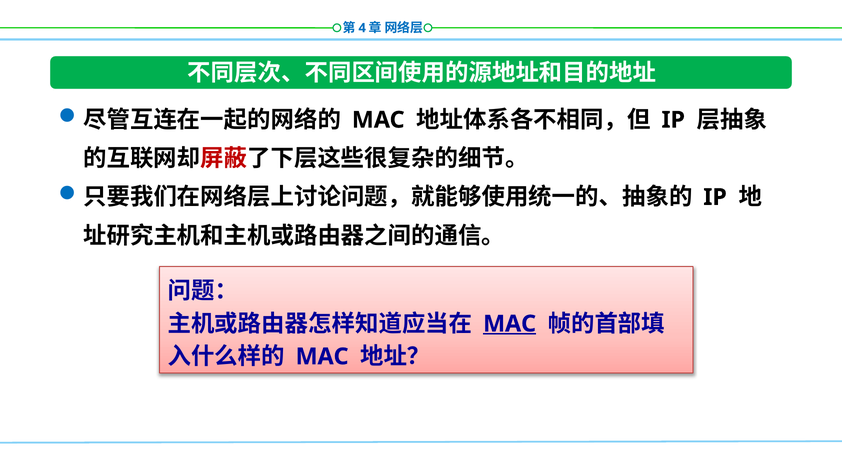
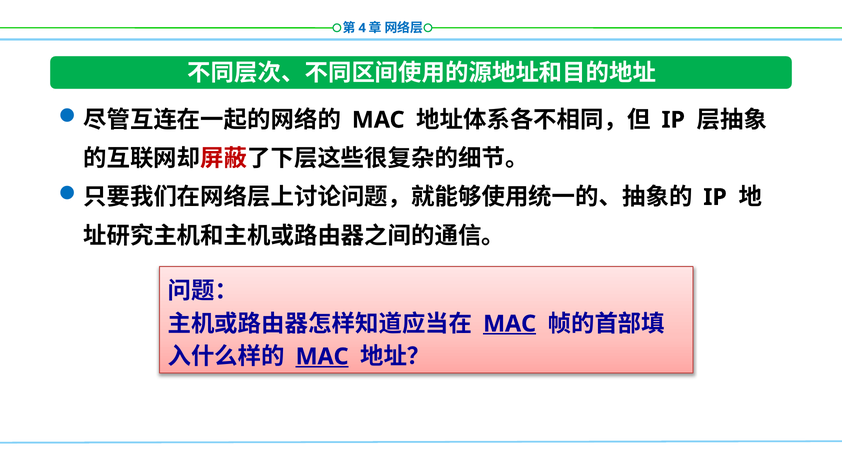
MAC at (322, 356) underline: none -> present
